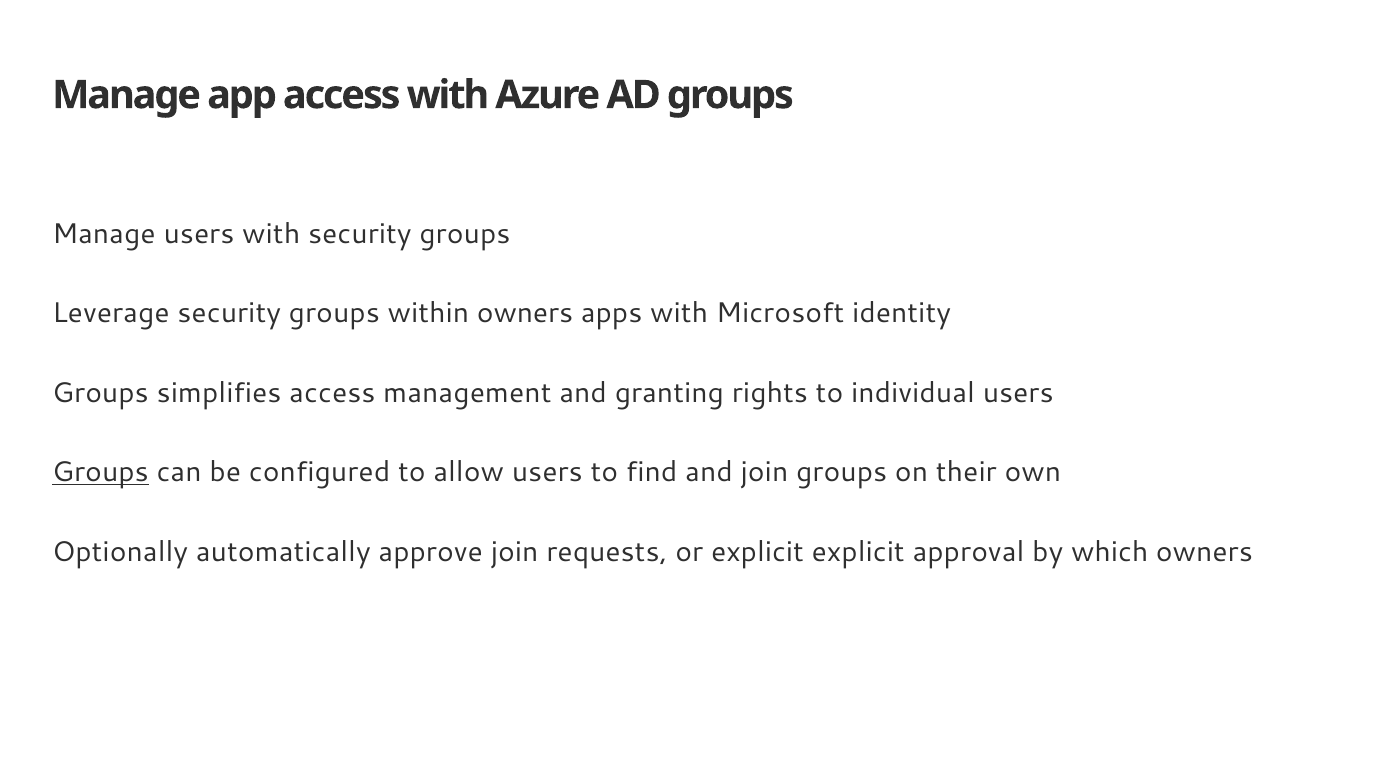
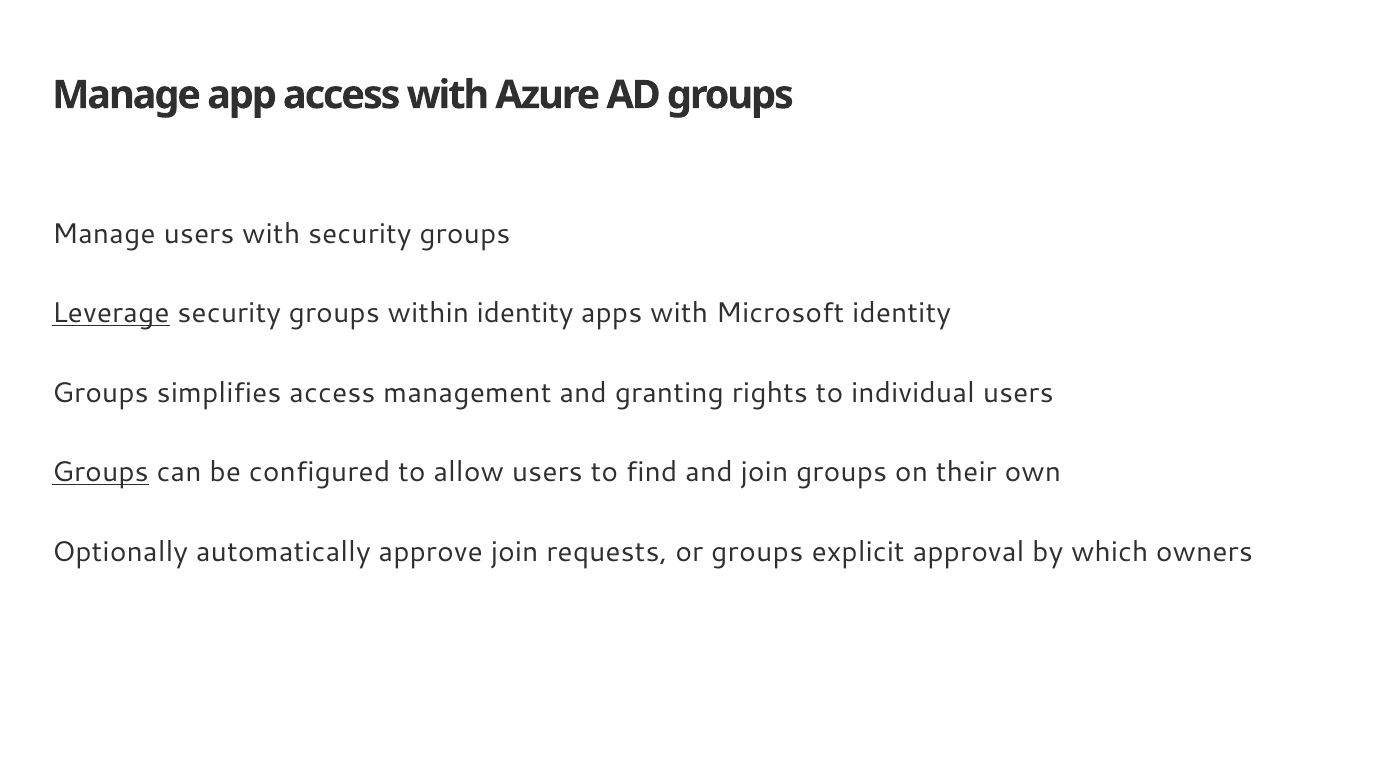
Leverage underline: none -> present
within owners: owners -> identity
or explicit: explicit -> groups
